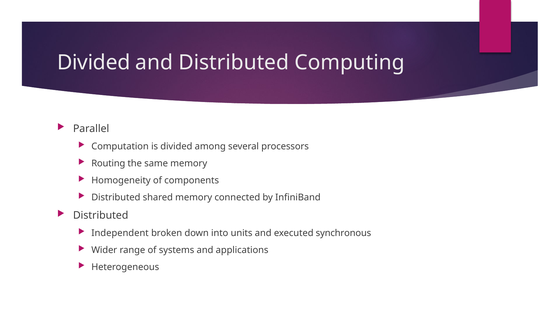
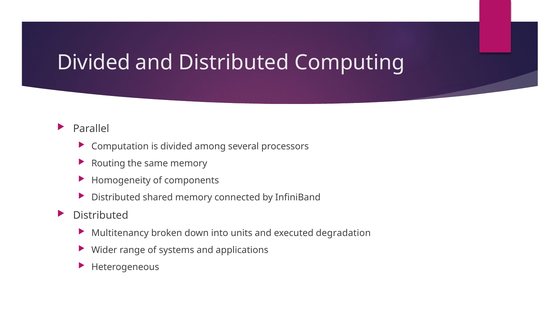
Independent: Independent -> Multitenancy
synchronous: synchronous -> degradation
